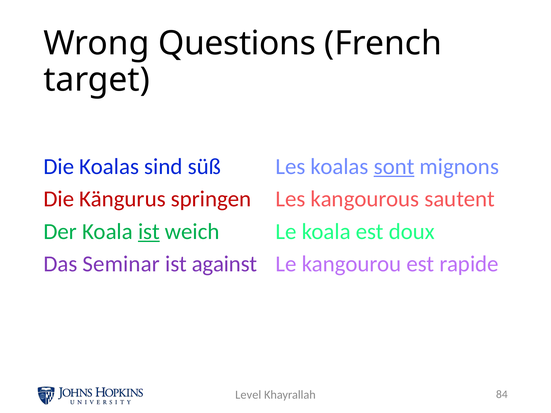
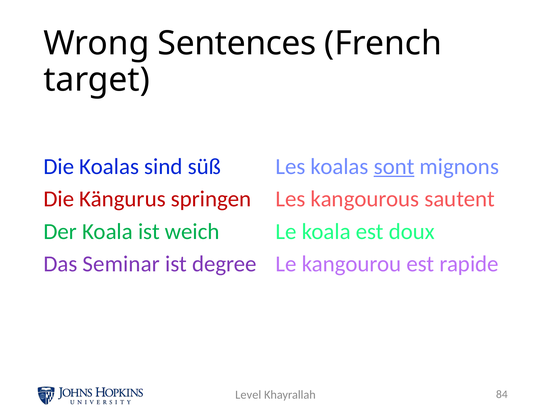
Questions: Questions -> Sentences
ist at (149, 232) underline: present -> none
against: against -> degree
